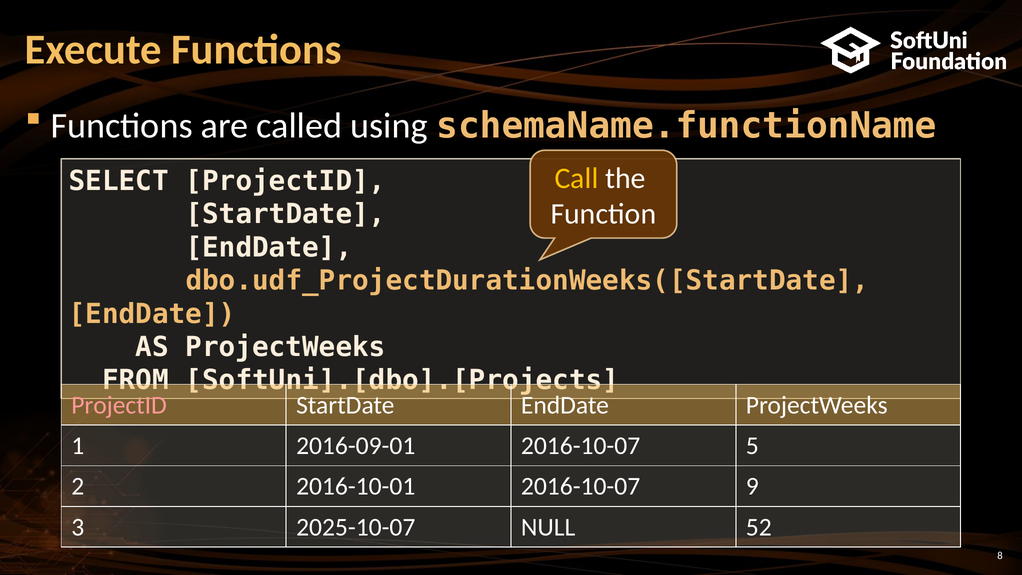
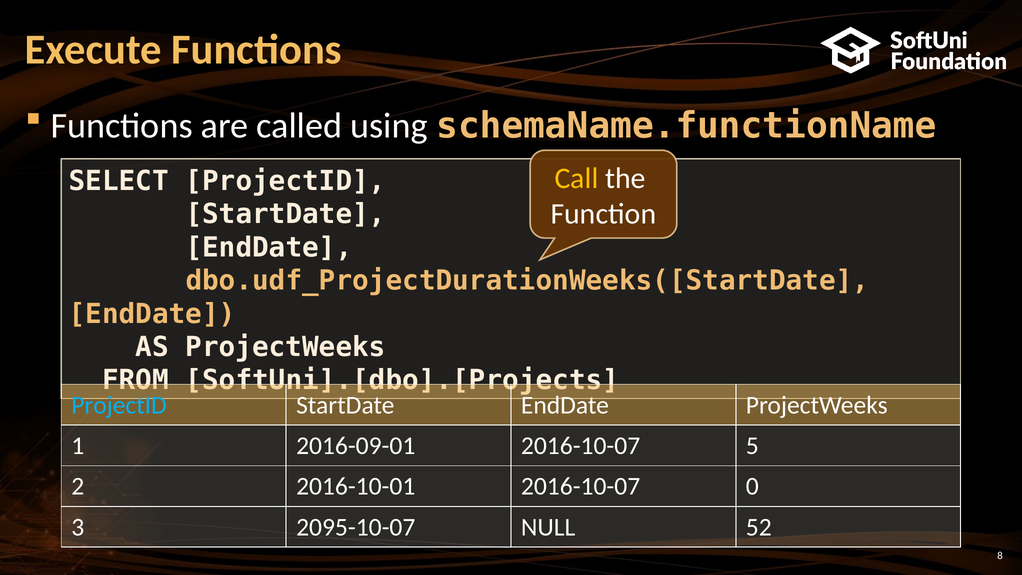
ProjectID at (119, 405) colour: pink -> light blue
9: 9 -> 0
2025-10-07: 2025-10-07 -> 2095-10-07
